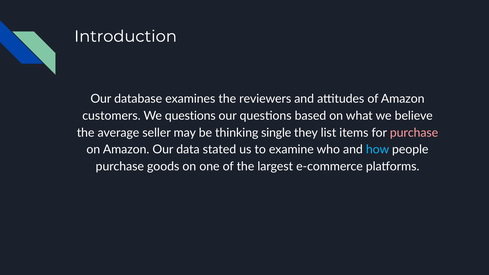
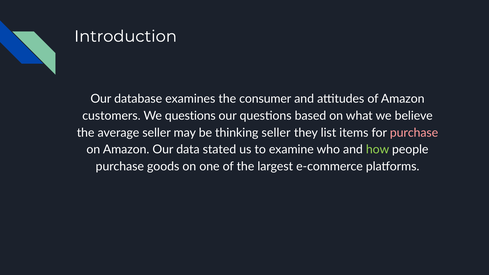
reviewers: reviewers -> consumer
thinking single: single -> seller
how colour: light blue -> light green
